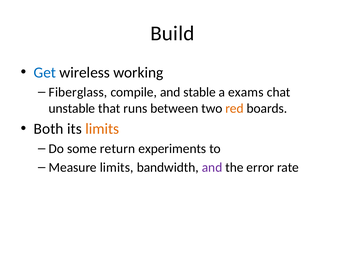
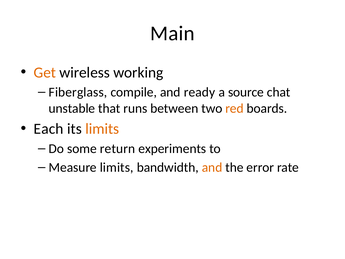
Build: Build -> Main
Get colour: blue -> orange
stable: stable -> ready
exams: exams -> source
Both: Both -> Each
and at (212, 167) colour: purple -> orange
